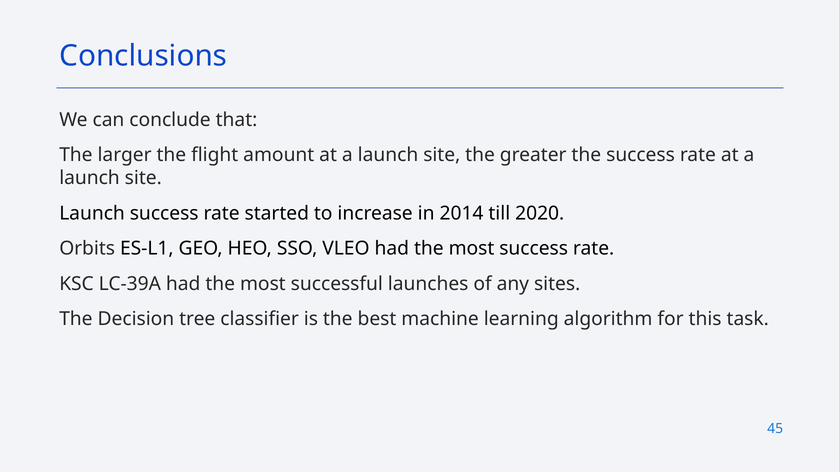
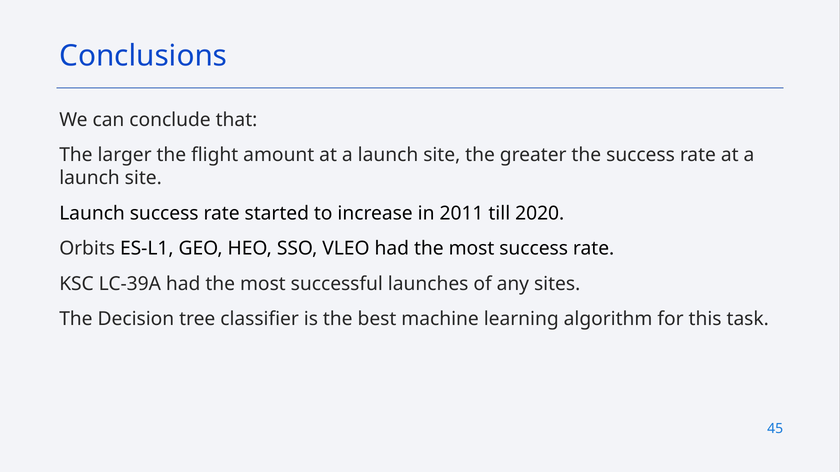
2014: 2014 -> 2011
